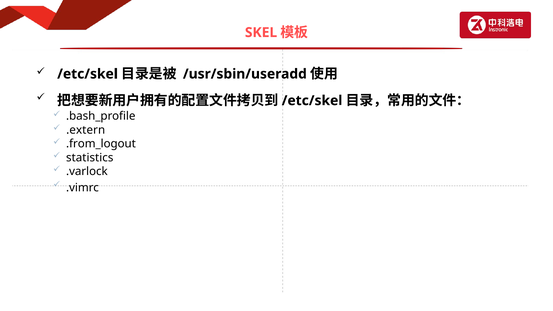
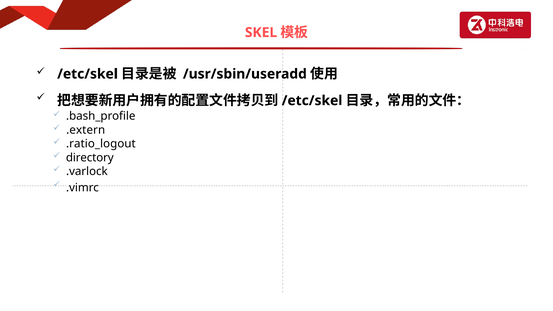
.from_logout: .from_logout -> .ratio_logout
statistics: statistics -> directory
